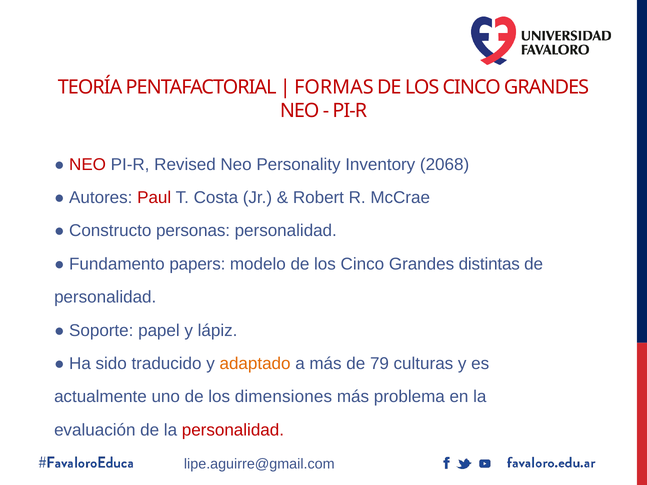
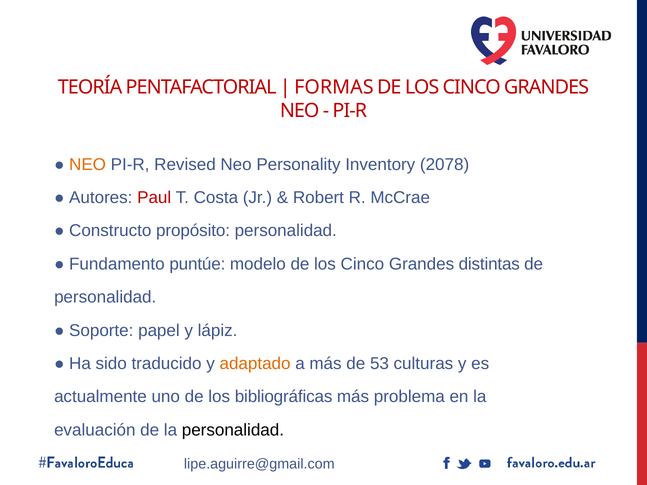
NEO at (88, 164) colour: red -> orange
2068: 2068 -> 2078
personas: personas -> propósito
papers: papers -> puntúe
79: 79 -> 53
dimensiones: dimensiones -> bibliográficas
personalidad at (233, 430) colour: red -> black
